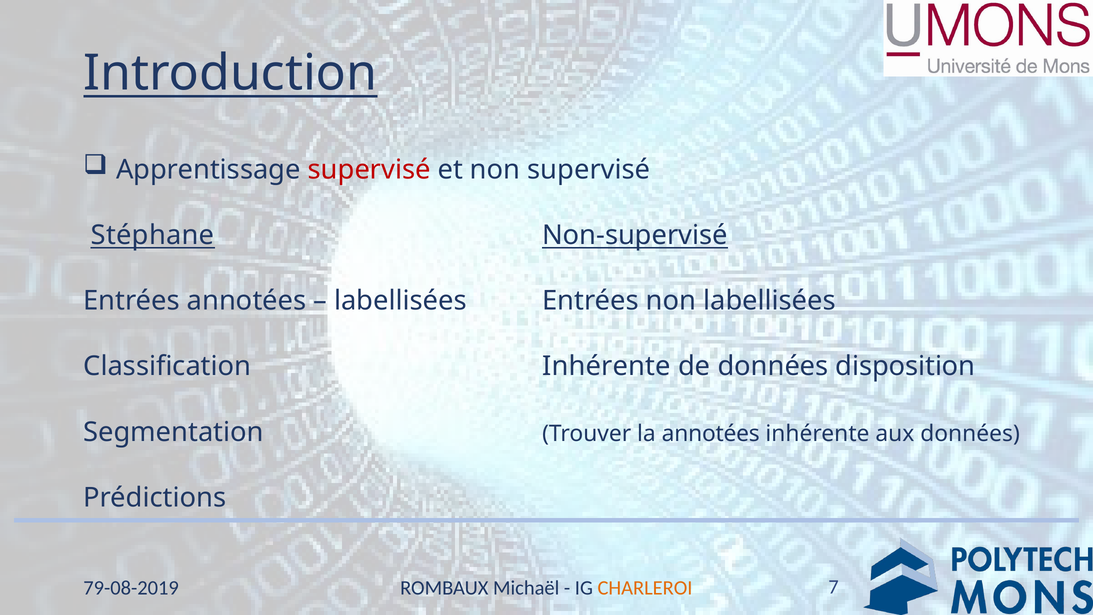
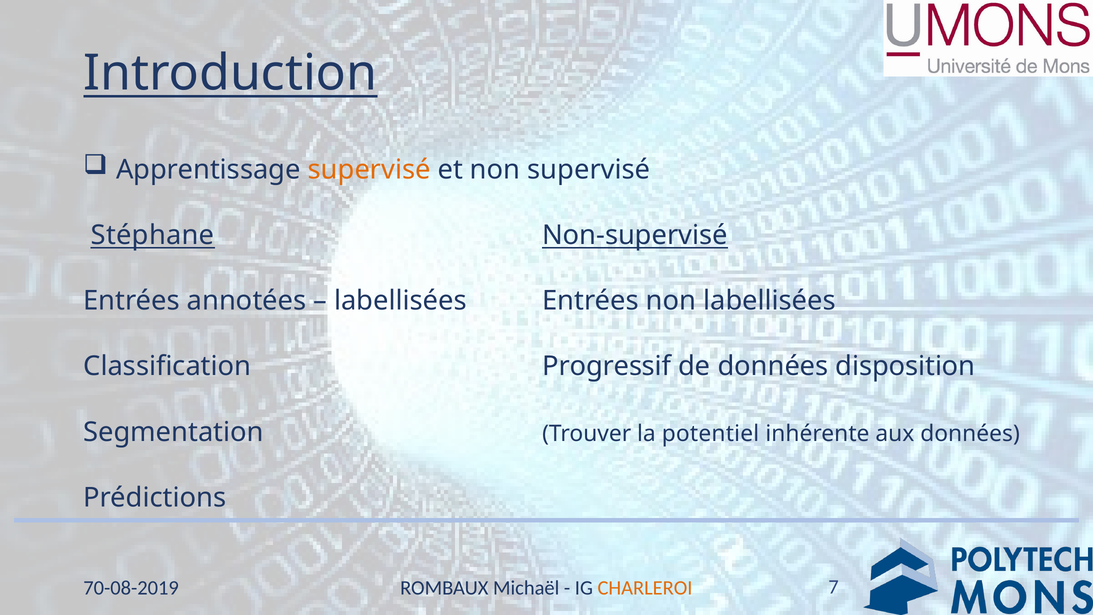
supervisé at (369, 170) colour: red -> orange
Classification Inhérente: Inhérente -> Progressif
la annotées: annotées -> potentiel
79-08-2019: 79-08-2019 -> 70-08-2019
